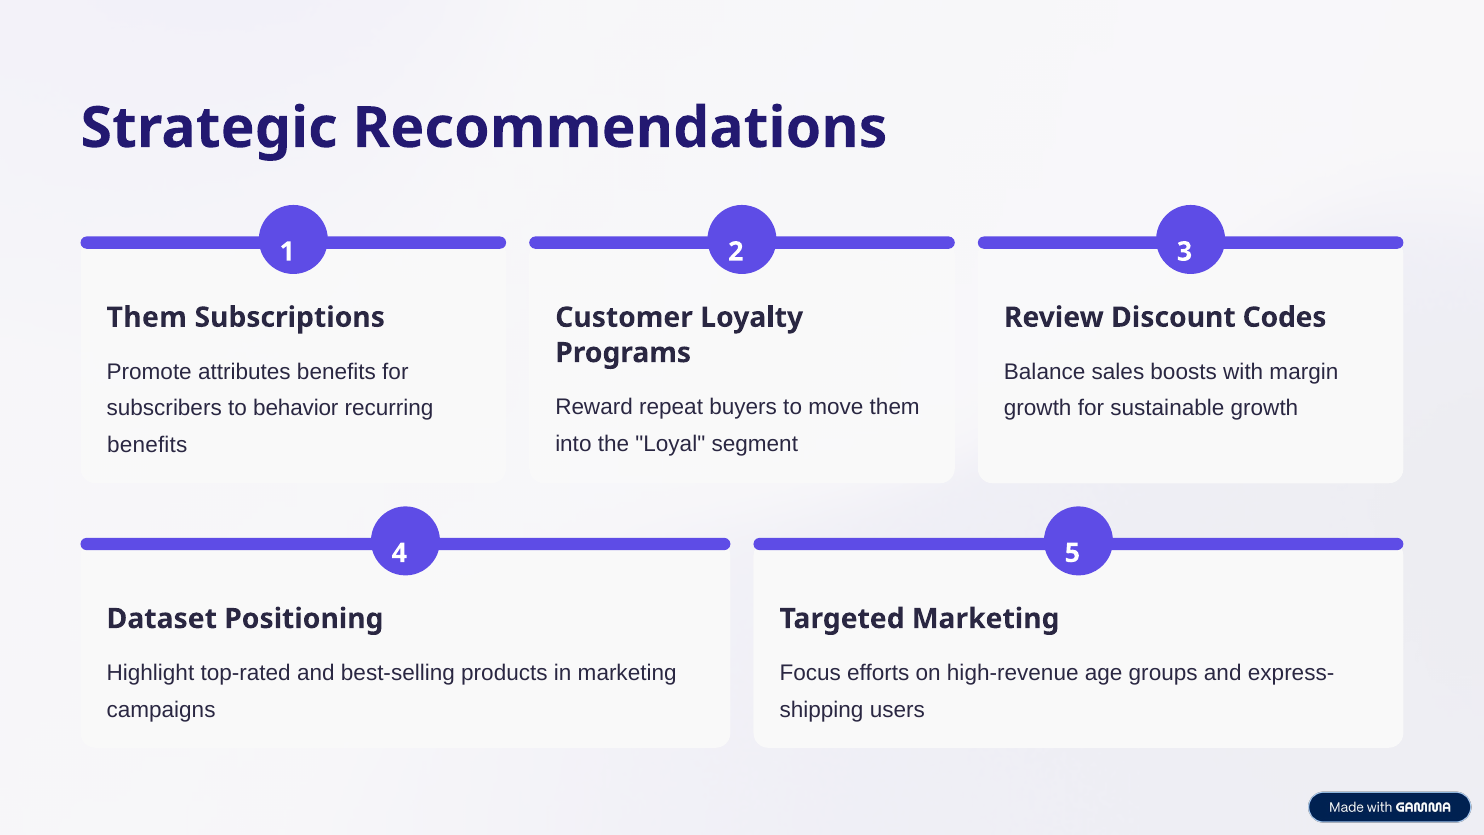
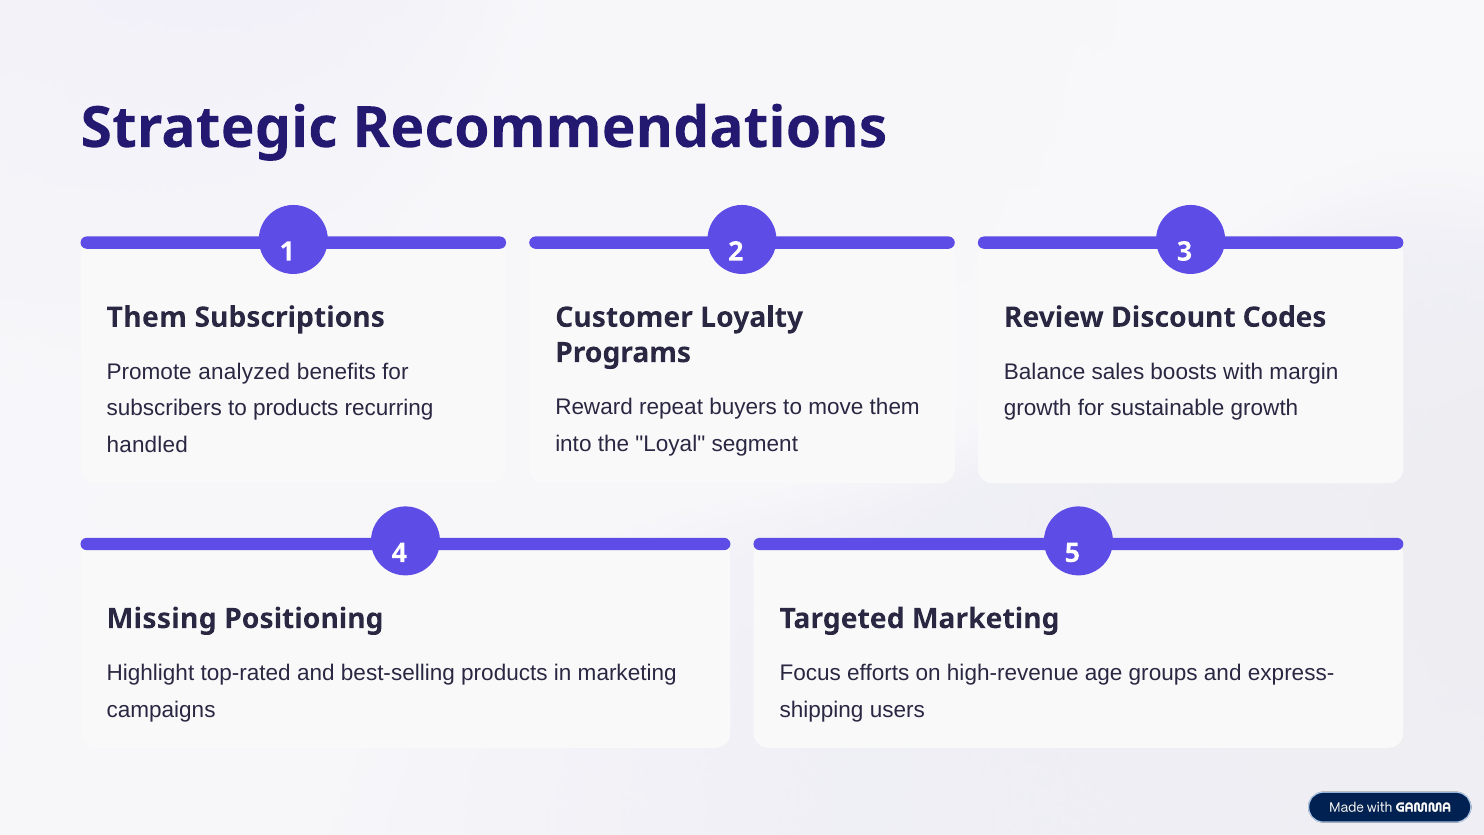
attributes: attributes -> analyzed
to behavior: behavior -> products
benefits at (147, 445): benefits -> handled
Dataset: Dataset -> Missing
